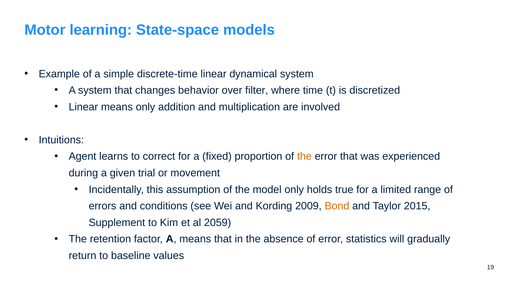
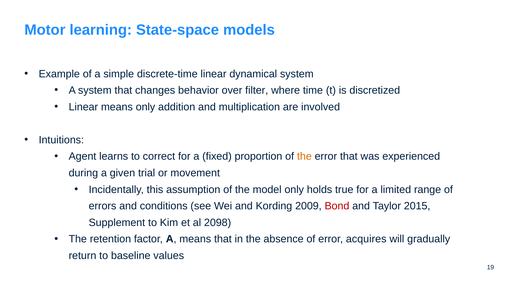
Bond colour: orange -> red
2059: 2059 -> 2098
statistics: statistics -> acquires
